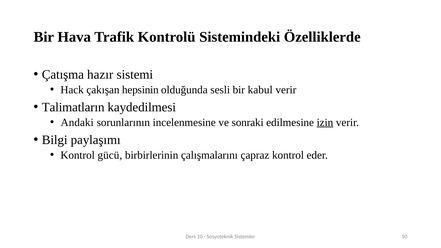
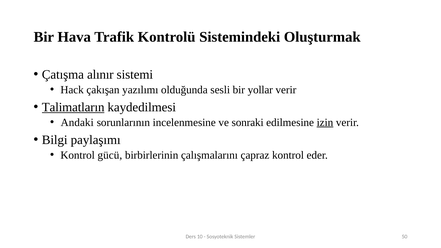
Özelliklerde: Özelliklerde -> Oluşturmak
hazır: hazır -> alınır
hepsinin: hepsinin -> yazılımı
kabul: kabul -> yollar
Talimatların underline: none -> present
